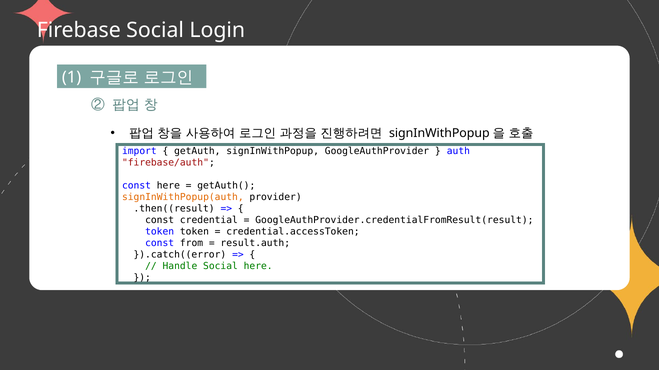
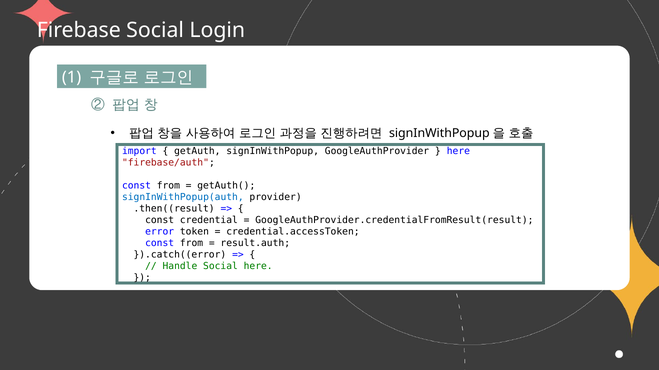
auth at (458, 151): auth -> here
here at (168, 186): here -> from
signInWithPopup(auth colour: orange -> blue
token at (160, 232): token -> error
